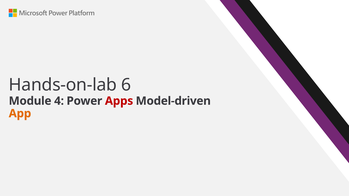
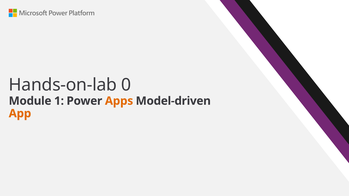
6: 6 -> 0
4: 4 -> 1
Apps colour: red -> orange
